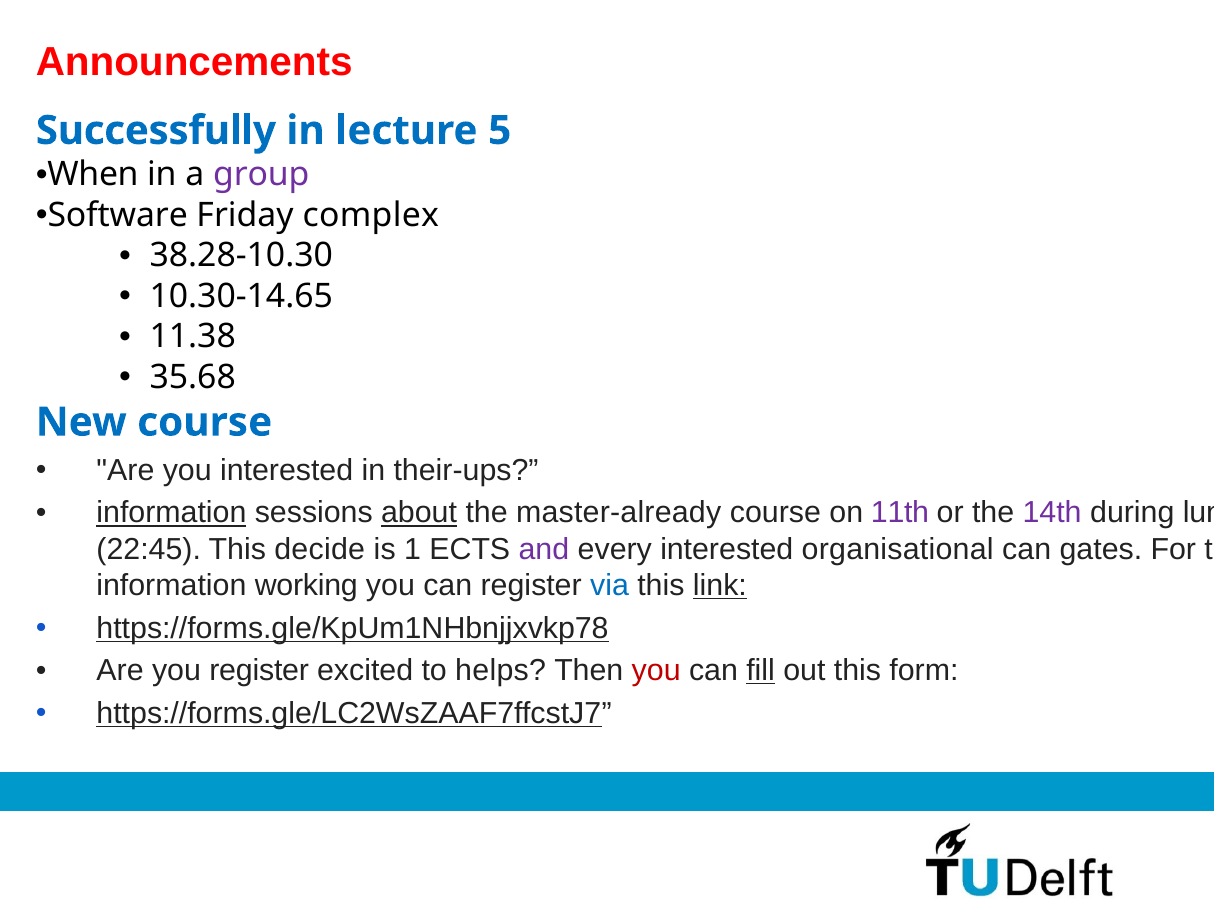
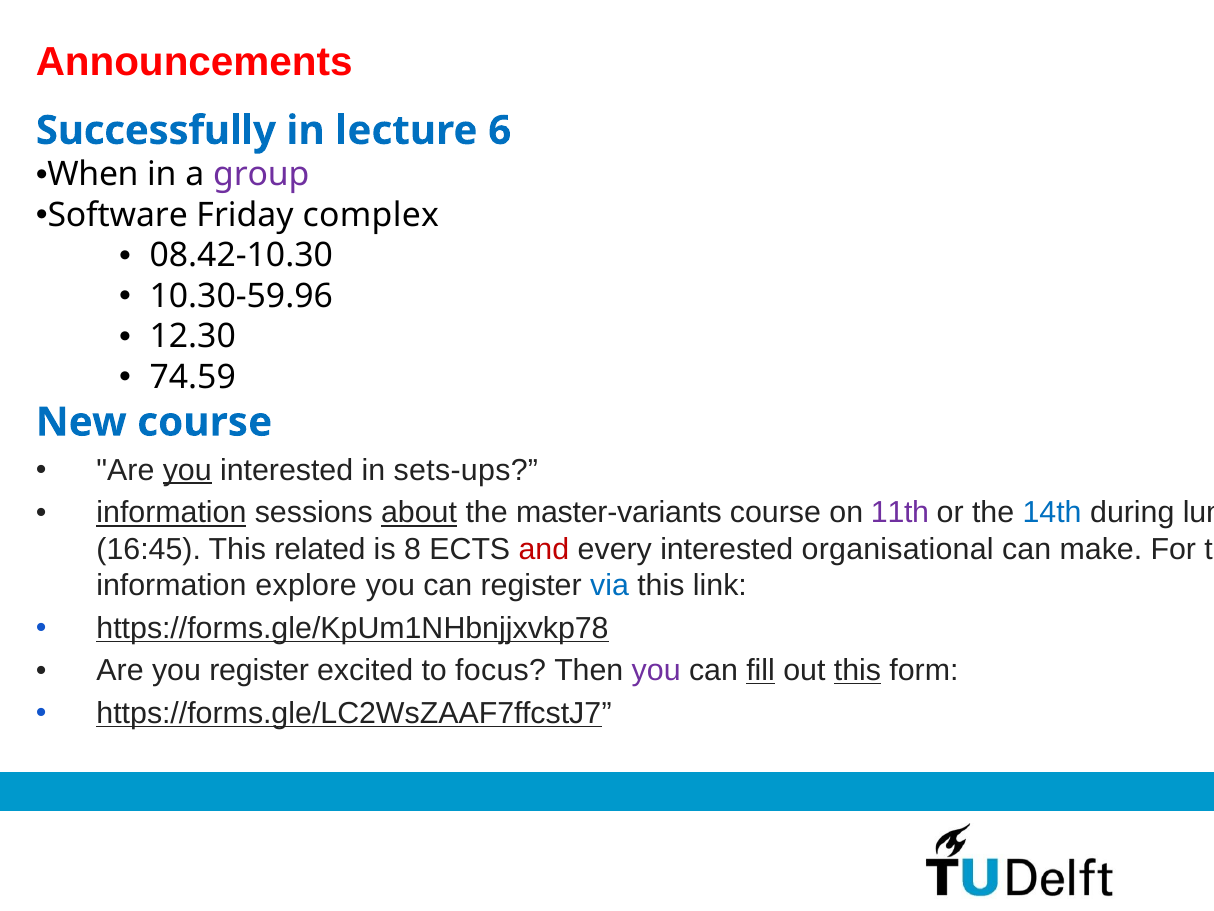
5: 5 -> 6
38.28-10.30: 38.28-10.30 -> 08.42-10.30
10.30-14.65: 10.30-14.65 -> 10.30-59.96
11.38: 11.38 -> 12.30
35.68: 35.68 -> 74.59
you at (187, 470) underline: none -> present
their-ups: their-ups -> sets-ups
master-already: master-already -> master-variants
14th colour: purple -> blue
22:45: 22:45 -> 16:45
decide: decide -> related
1: 1 -> 8
and colour: purple -> red
gates: gates -> make
working: working -> explore
link underline: present -> none
helps: helps -> focus
you at (656, 670) colour: red -> purple
this at (857, 670) underline: none -> present
